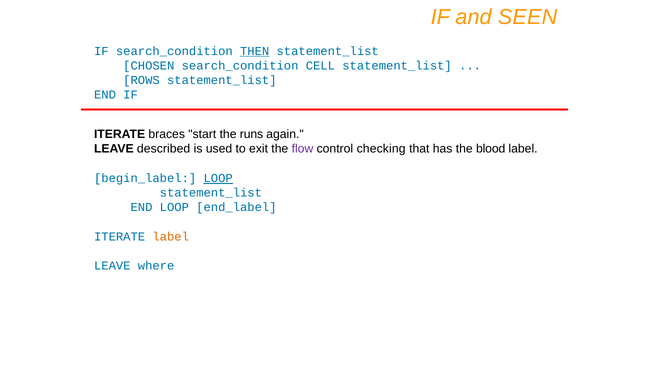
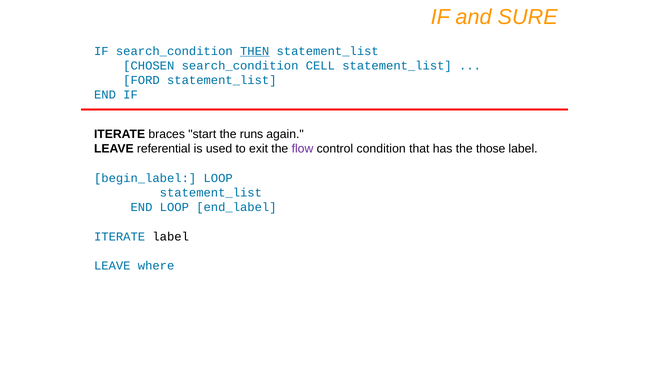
SEEN: SEEN -> SURE
ROWS: ROWS -> FORD
described: described -> referential
checking: checking -> condition
blood: blood -> those
LOOP at (218, 178) underline: present -> none
label at (171, 237) colour: orange -> black
